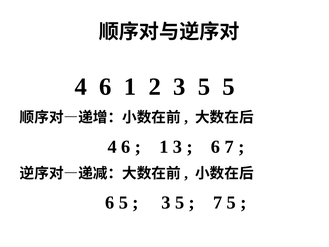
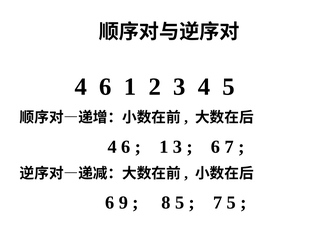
2 3 5: 5 -> 4
6 5: 5 -> 9
3 at (166, 202): 3 -> 8
